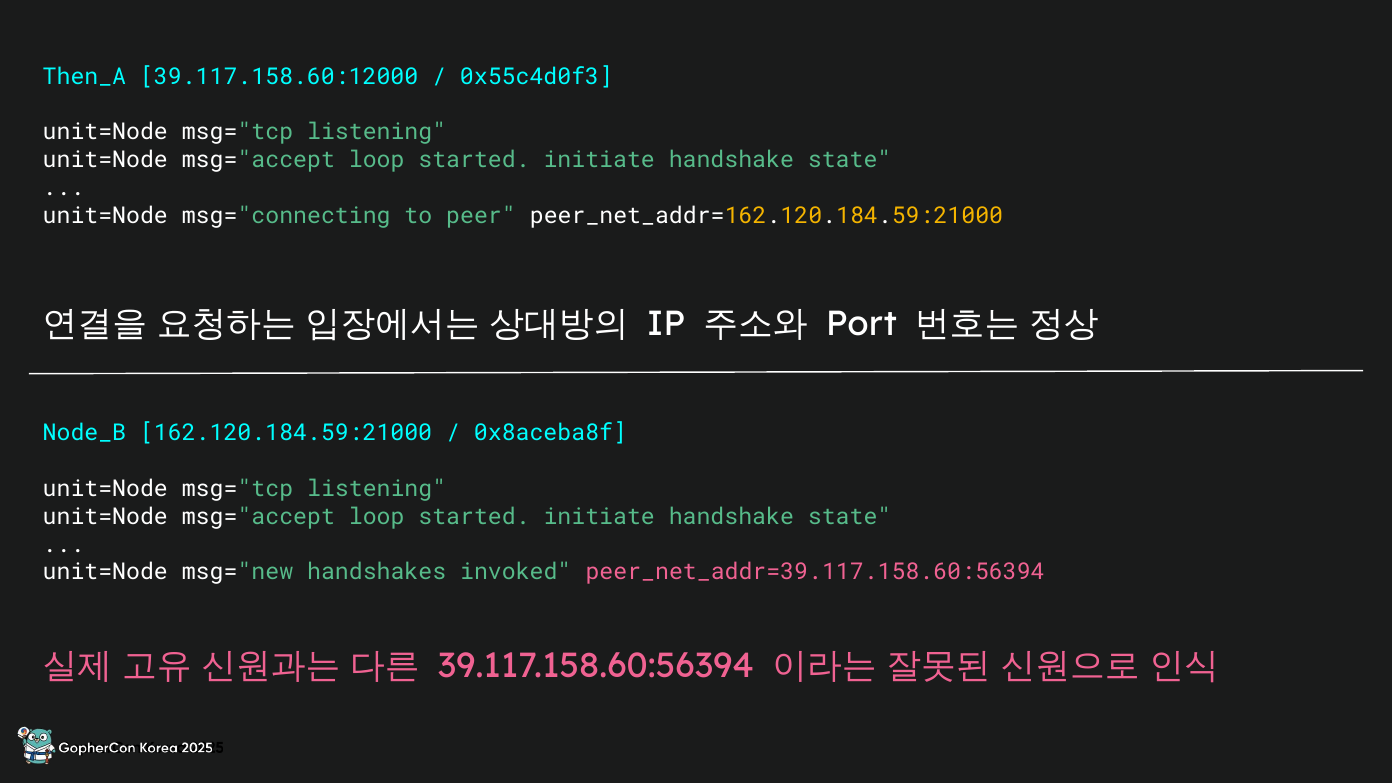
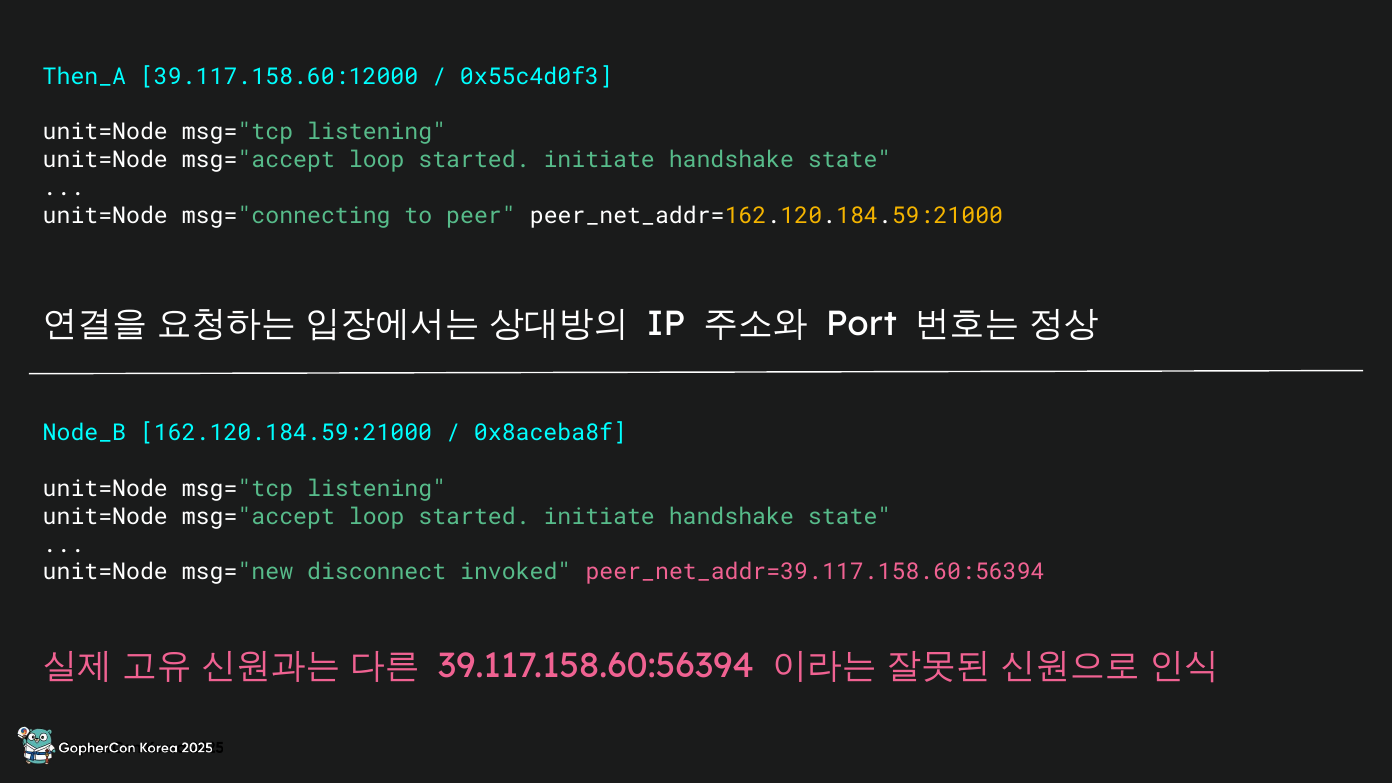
handshakes: handshakes -> disconnect
